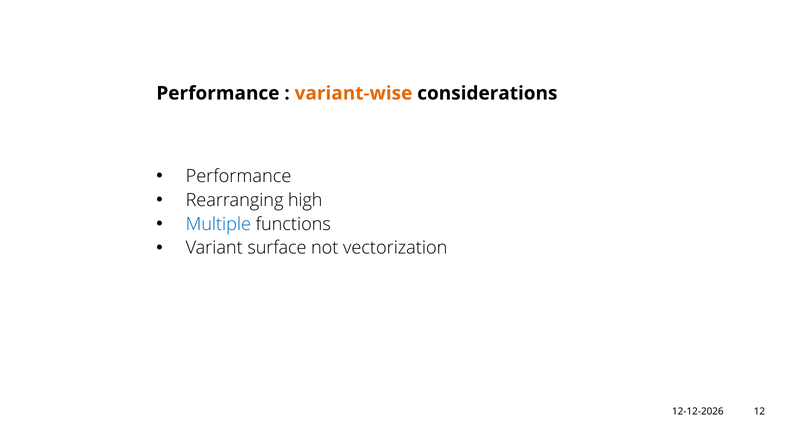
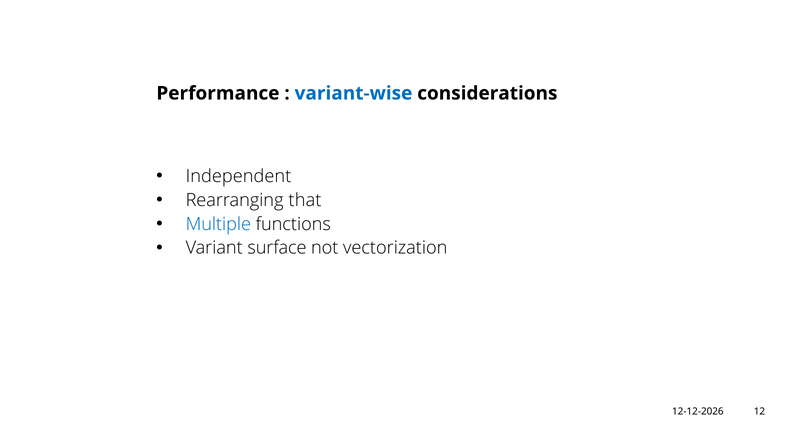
variant-wise colour: orange -> blue
Performance at (239, 176): Performance -> Independent
high: high -> that
